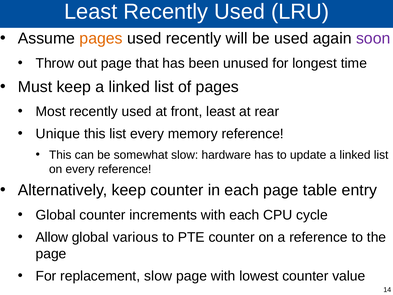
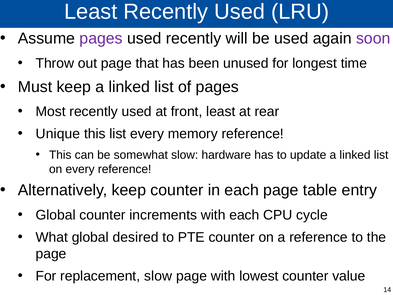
pages at (101, 38) colour: orange -> purple
Allow: Allow -> What
various: various -> desired
